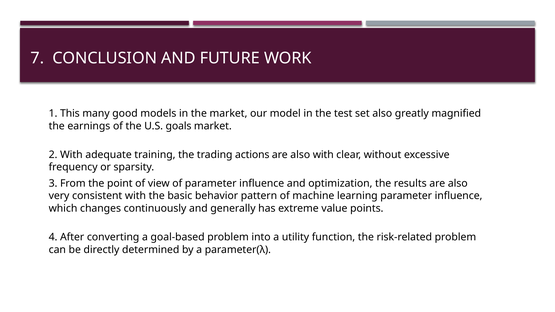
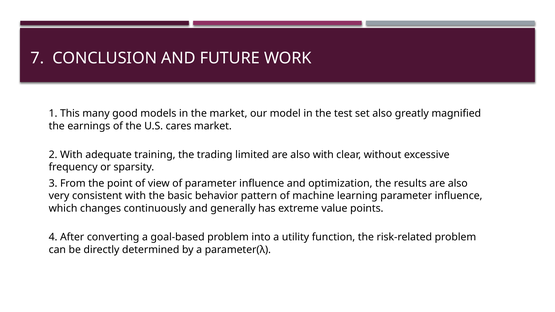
goals: goals -> cares
actions: actions -> limited
